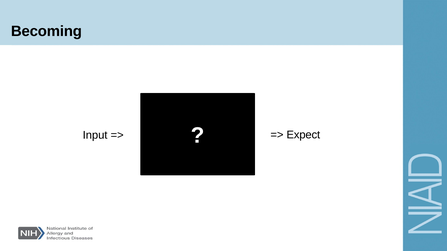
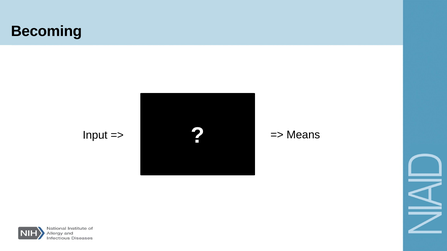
Expect: Expect -> Means
